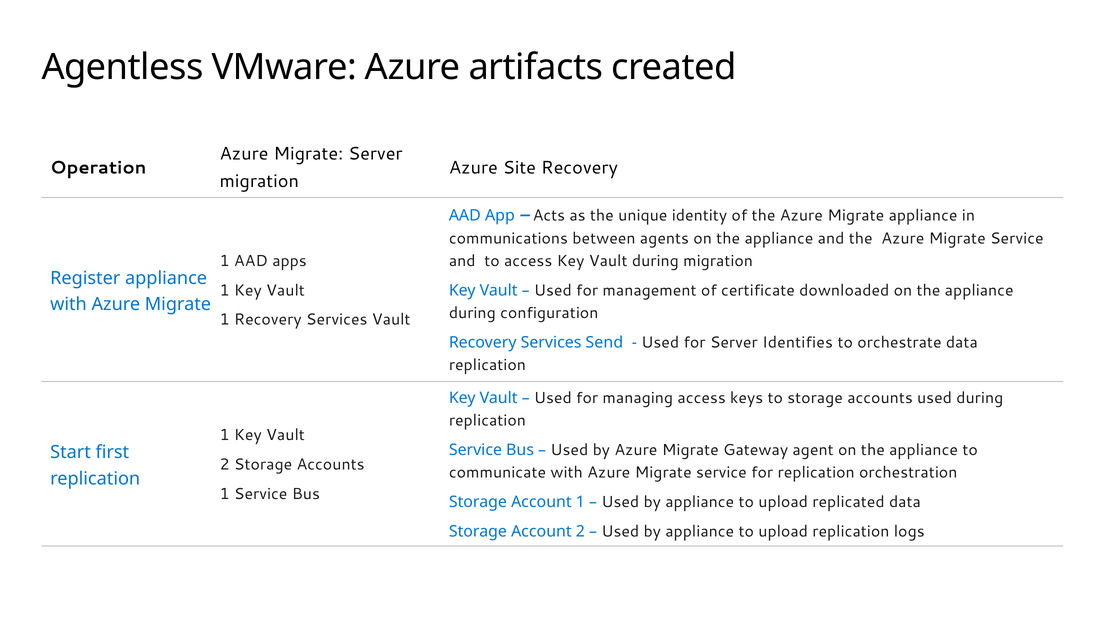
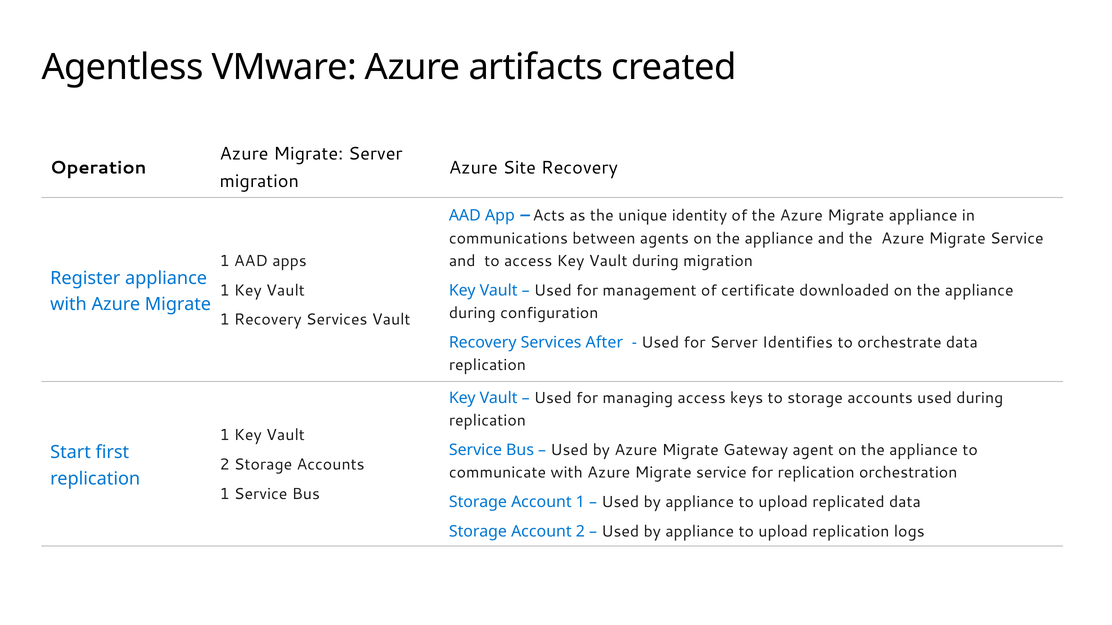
Send: Send -> After
